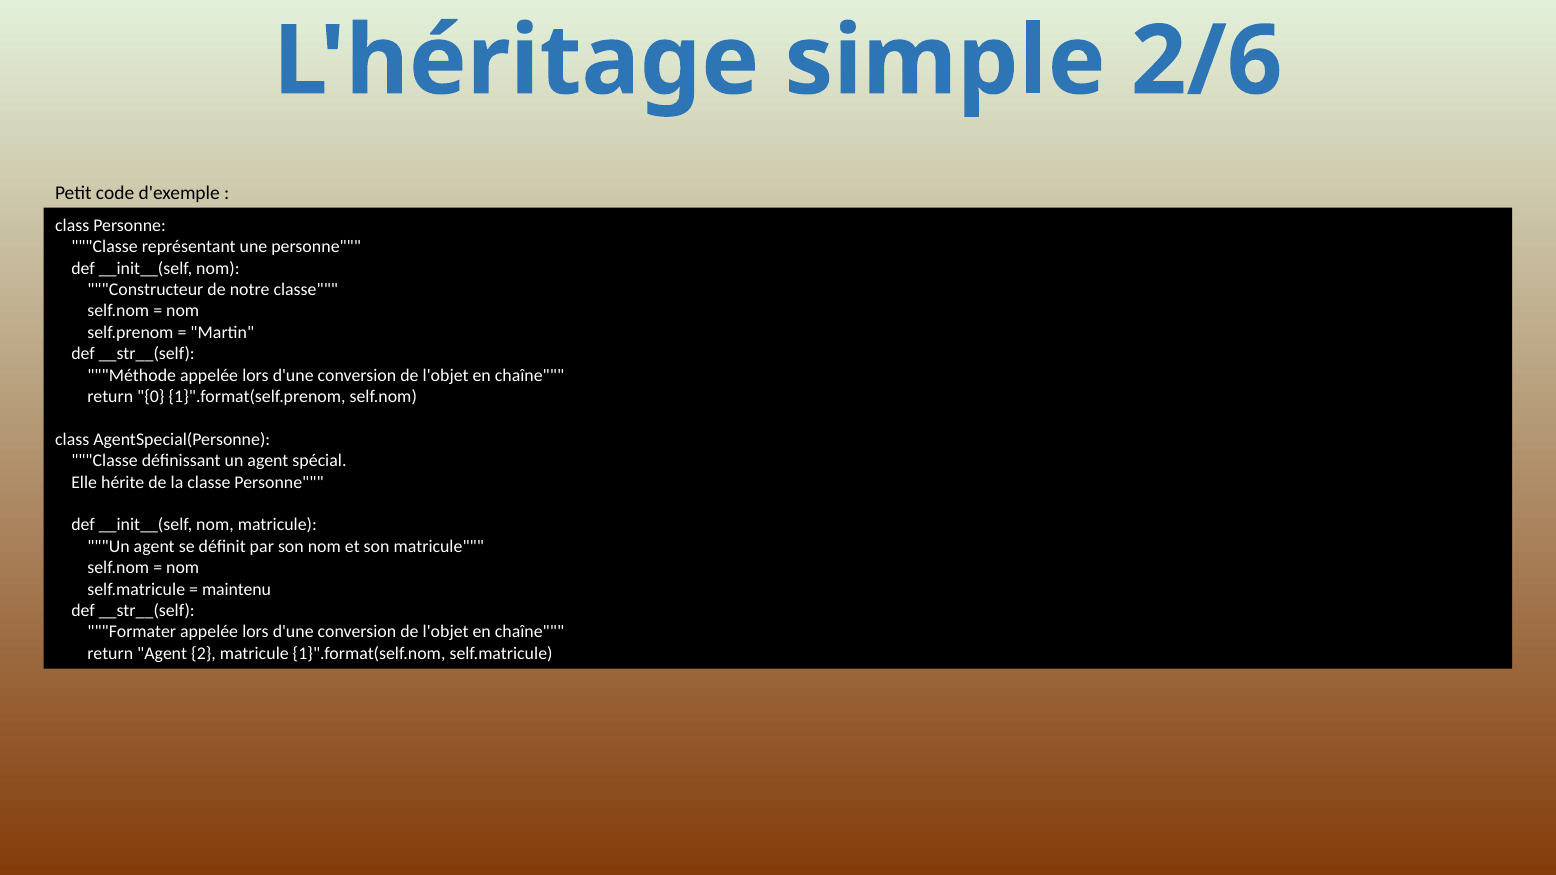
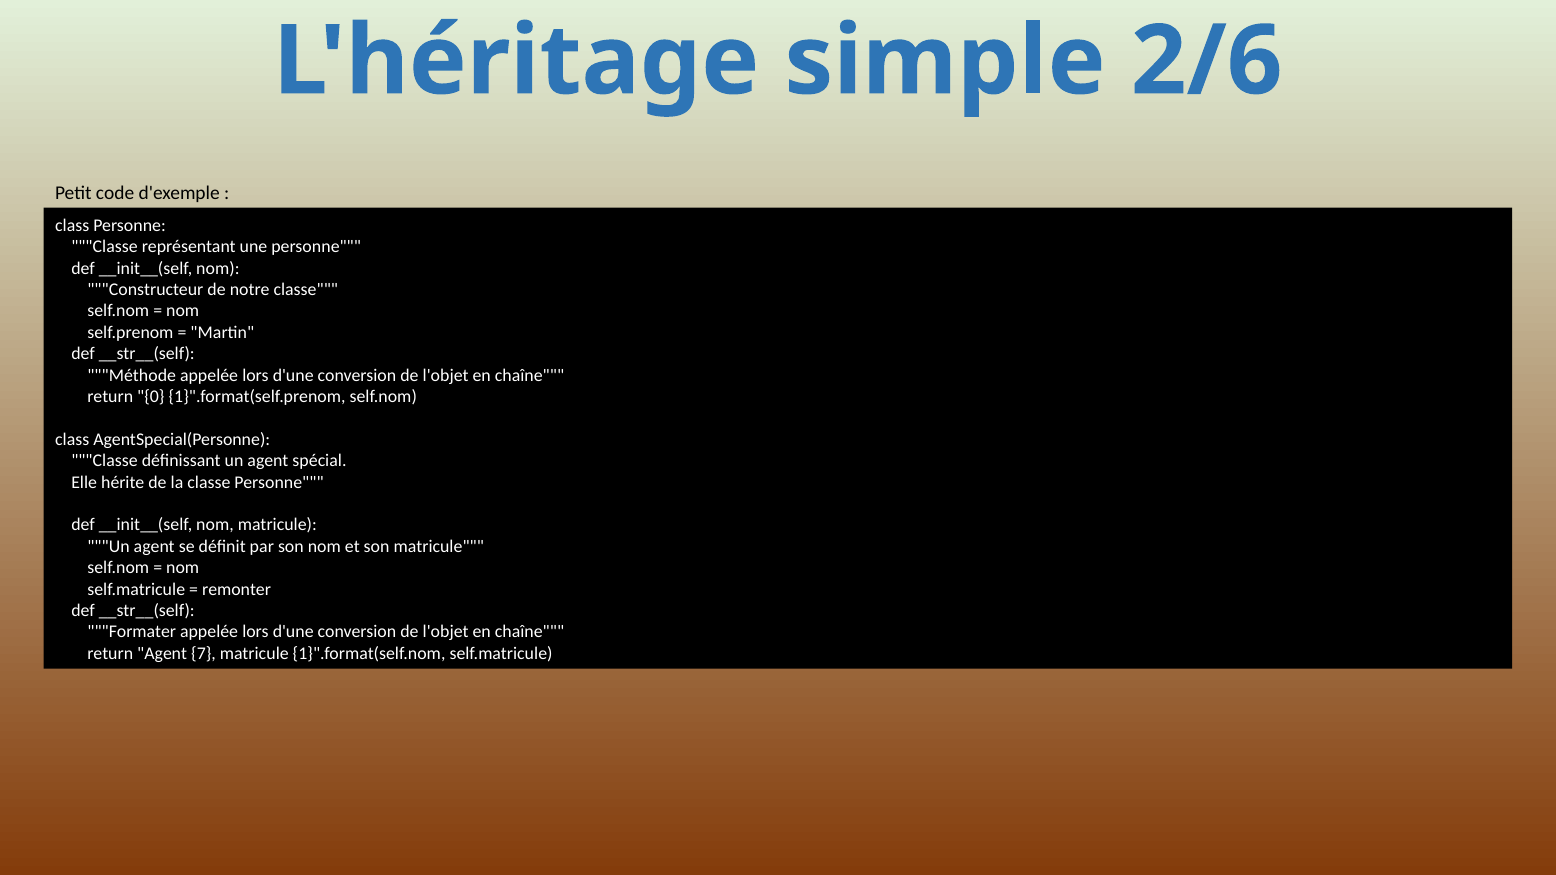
maintenu: maintenu -> remonter
2: 2 -> 7
